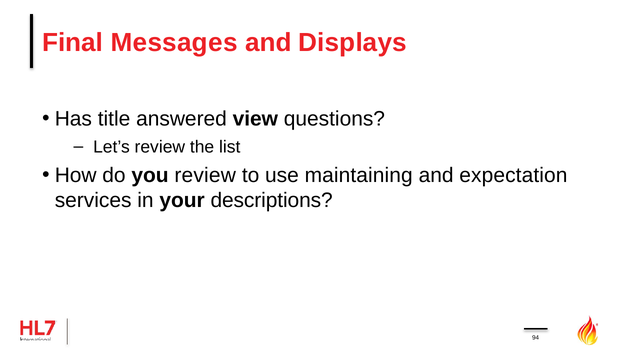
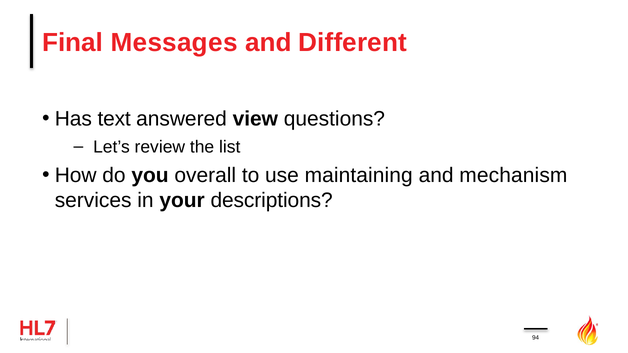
Displays: Displays -> Different
title: title -> text
you review: review -> overall
expectation: expectation -> mechanism
